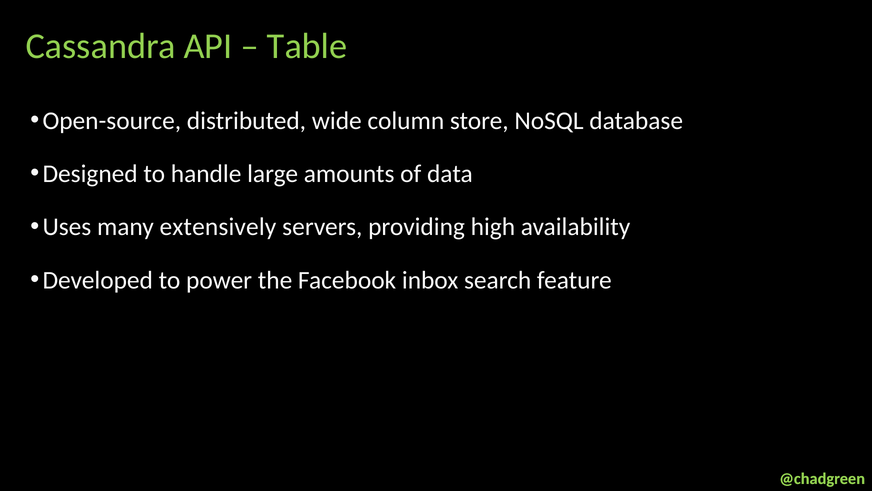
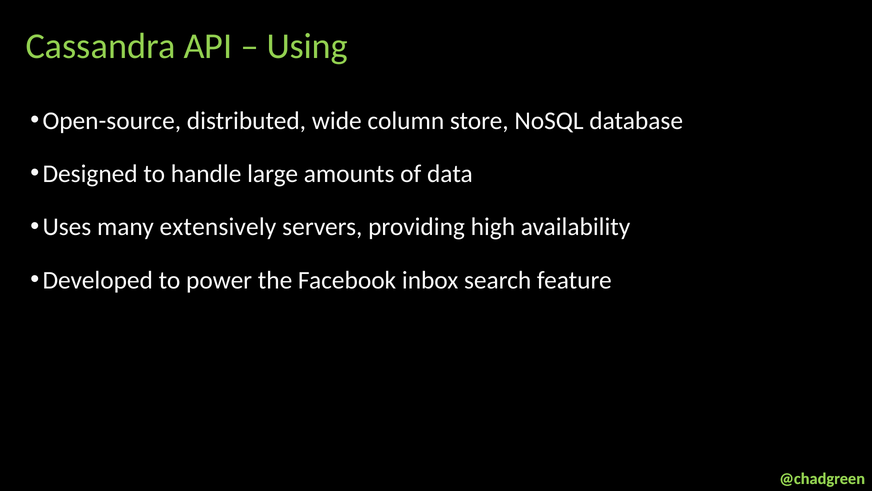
Table: Table -> Using
